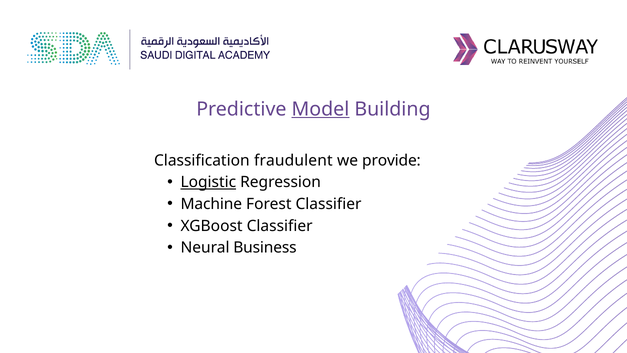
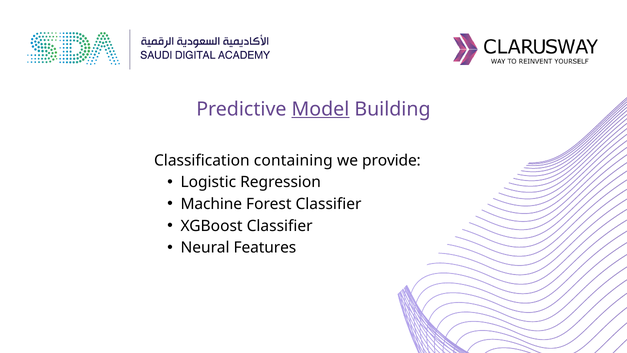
fraudulent: fraudulent -> containing
Logistic underline: present -> none
Business: Business -> Features
